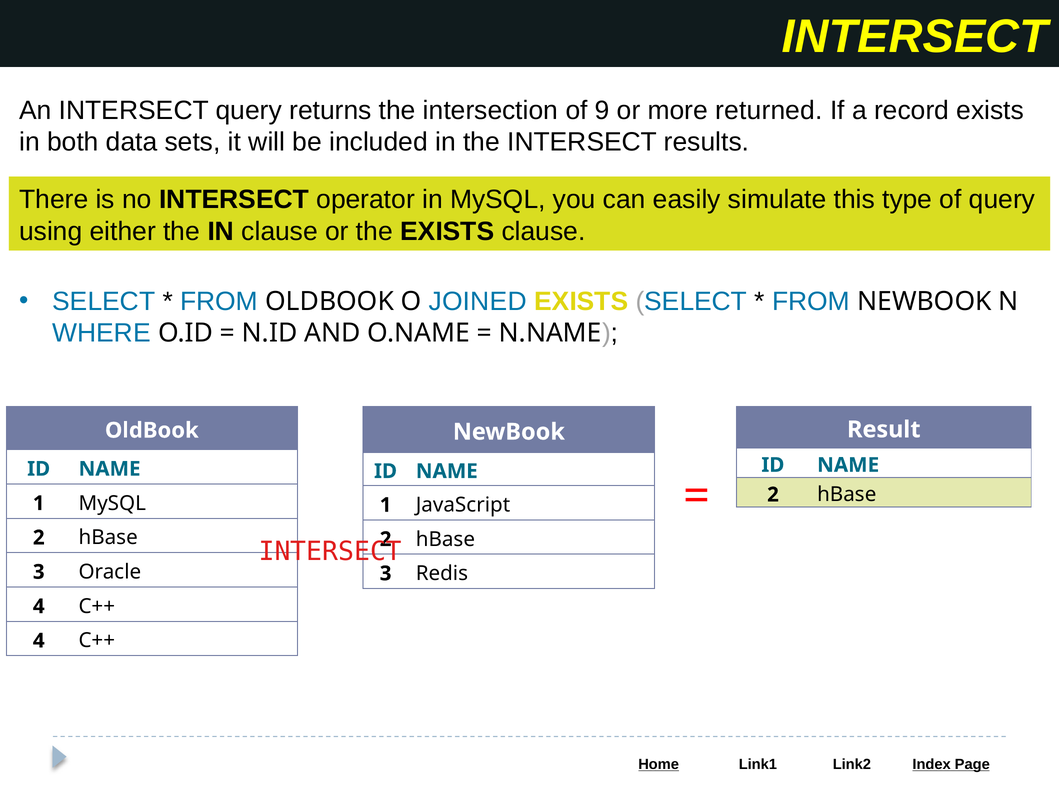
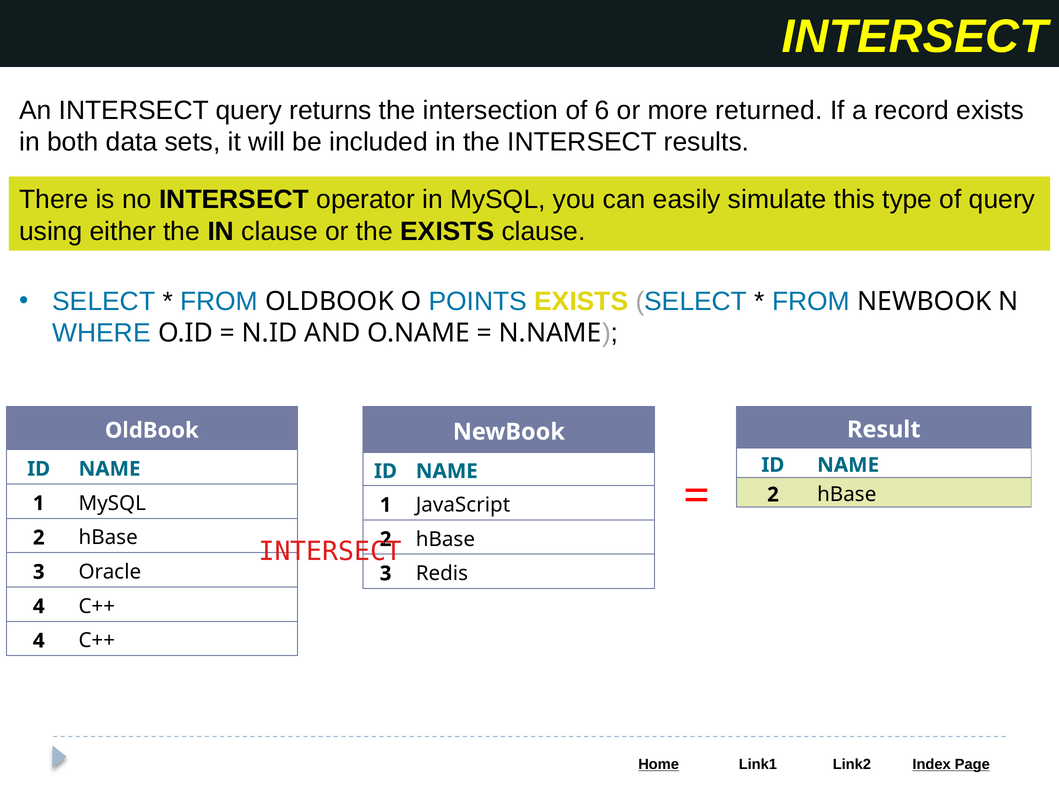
9: 9 -> 6
JOINED: JOINED -> POINTS
